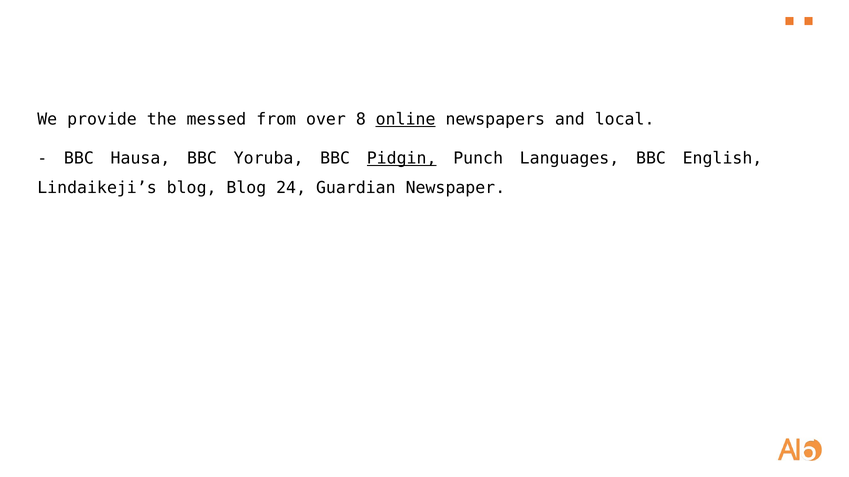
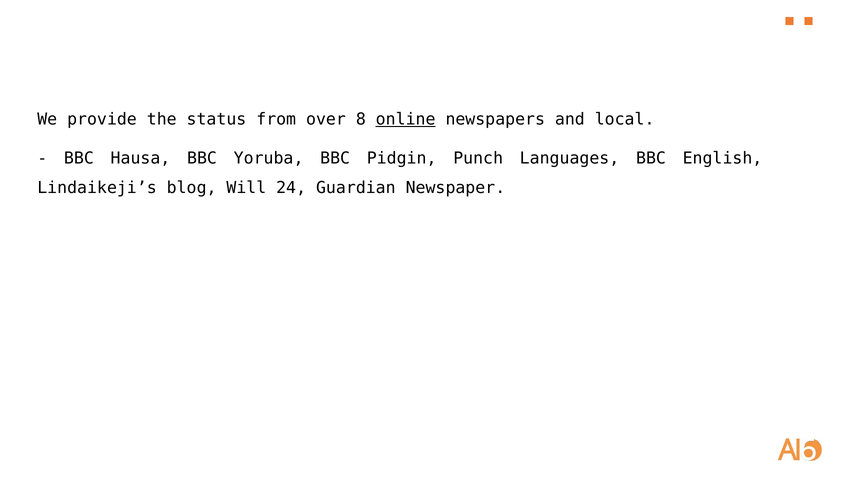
messed: messed -> status
Pidgin underline: present -> none
blog Blog: Blog -> Will
